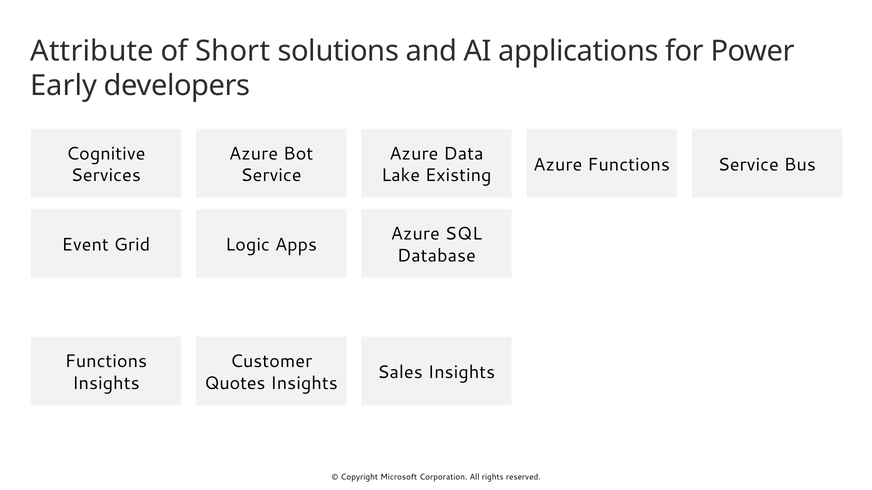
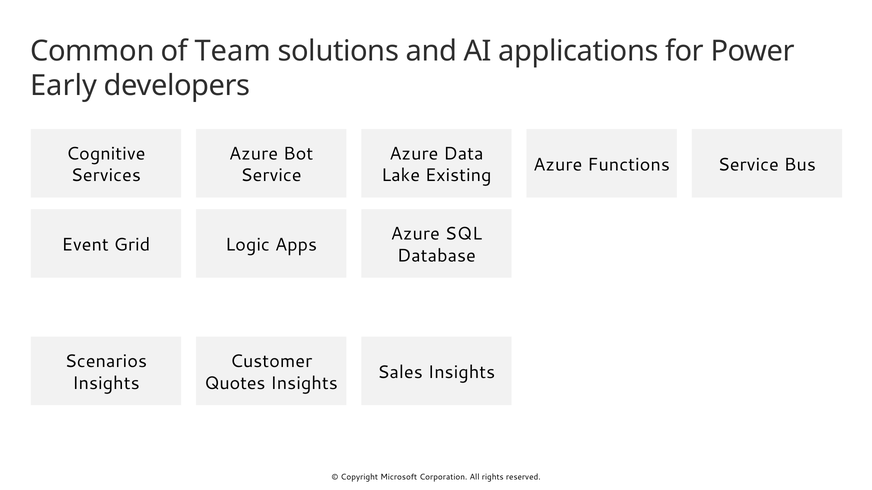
Attribute: Attribute -> Common
Short: Short -> Team
Functions at (106, 362): Functions -> Scenarios
